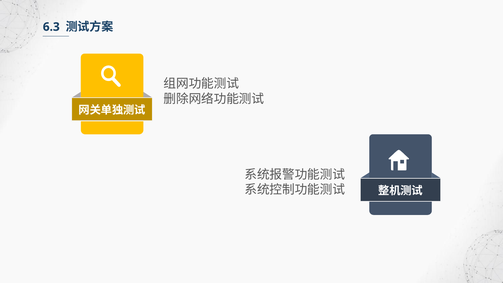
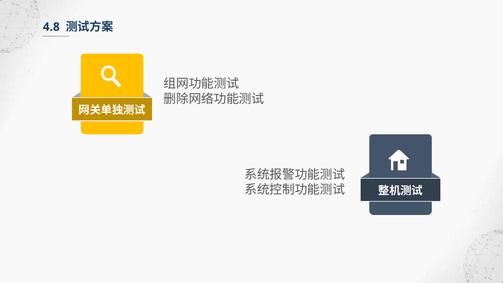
6.3: 6.3 -> 4.8
